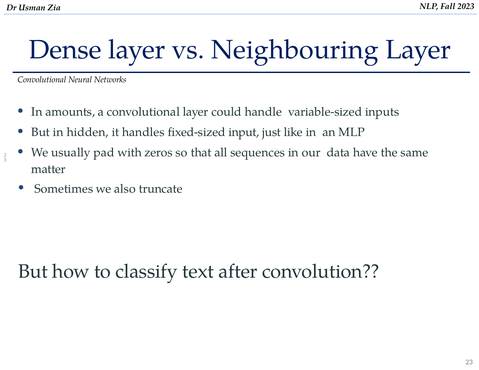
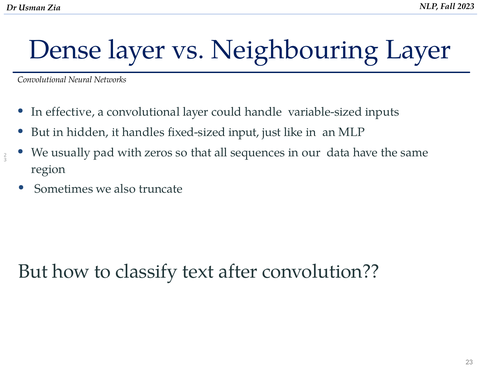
amounts: amounts -> effective
matter: matter -> region
